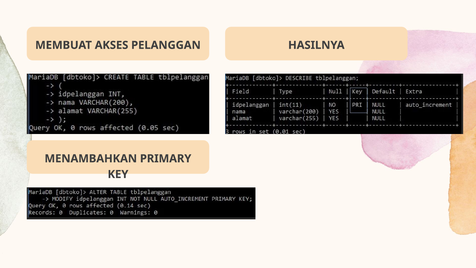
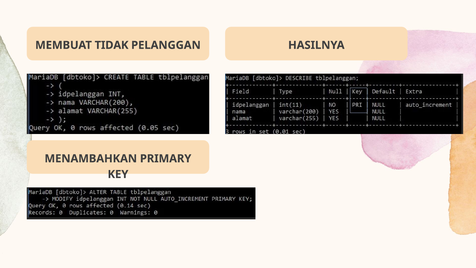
AKSES: AKSES -> TIDAK
